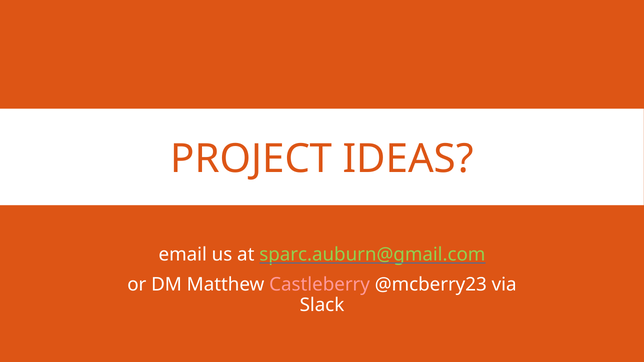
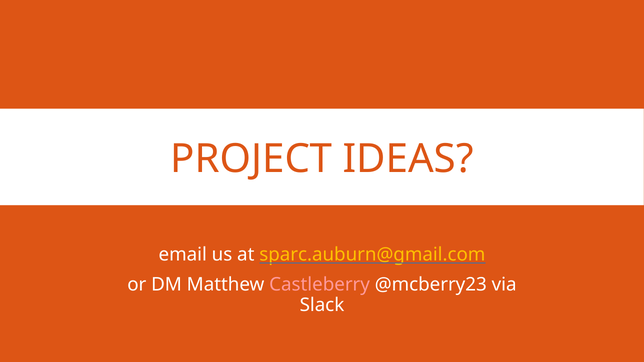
sparc.auburn@gmail.com colour: light green -> yellow
